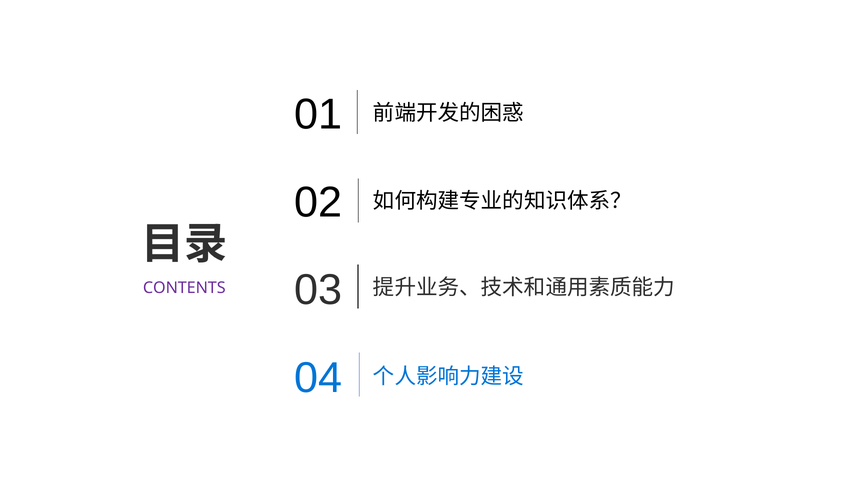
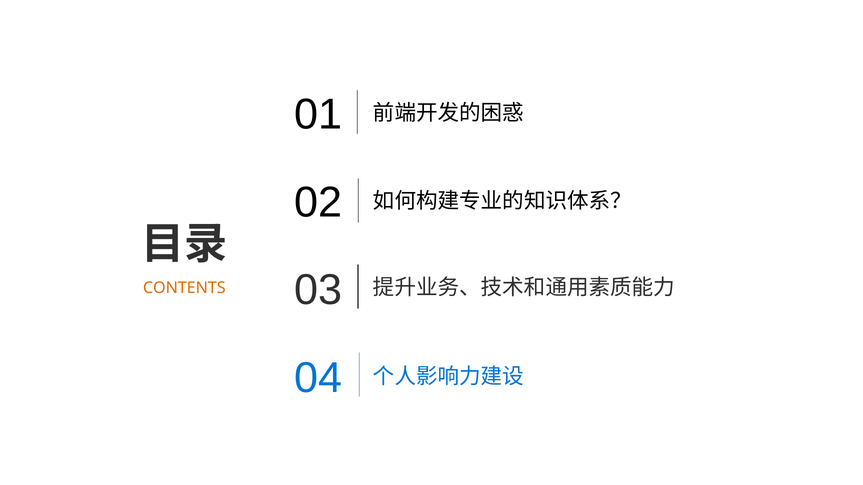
CONTENTS colour: purple -> orange
